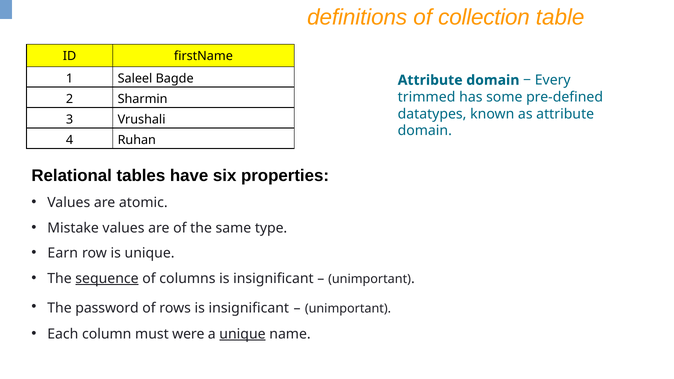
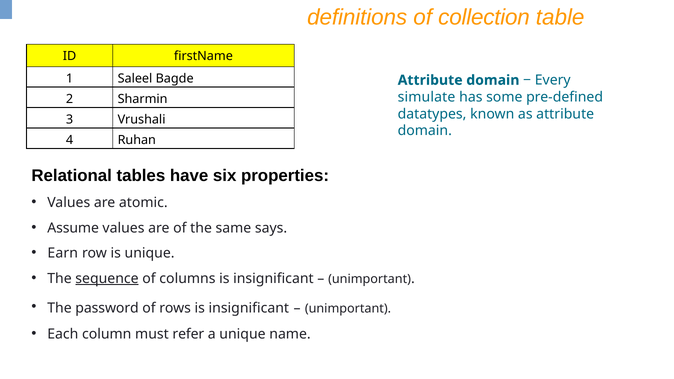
trimmed: trimmed -> simulate
Mistake: Mistake -> Assume
type: type -> says
were: were -> refer
unique at (242, 334) underline: present -> none
